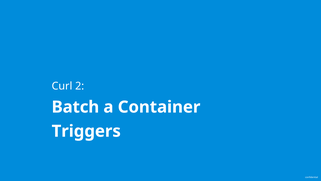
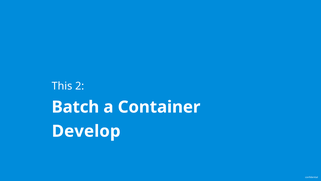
Curl: Curl -> This
Triggers: Triggers -> Develop
